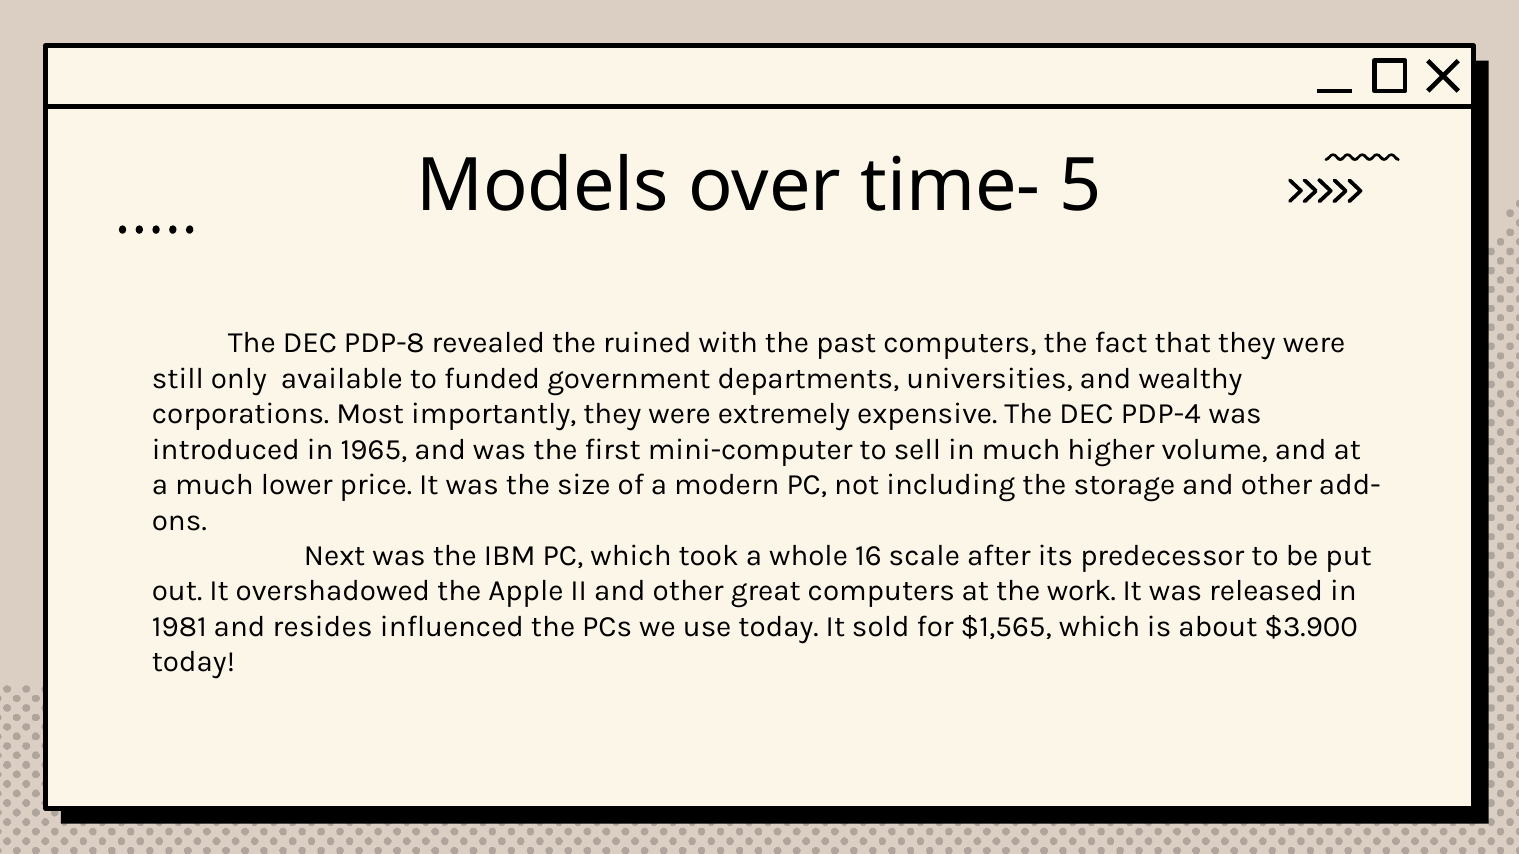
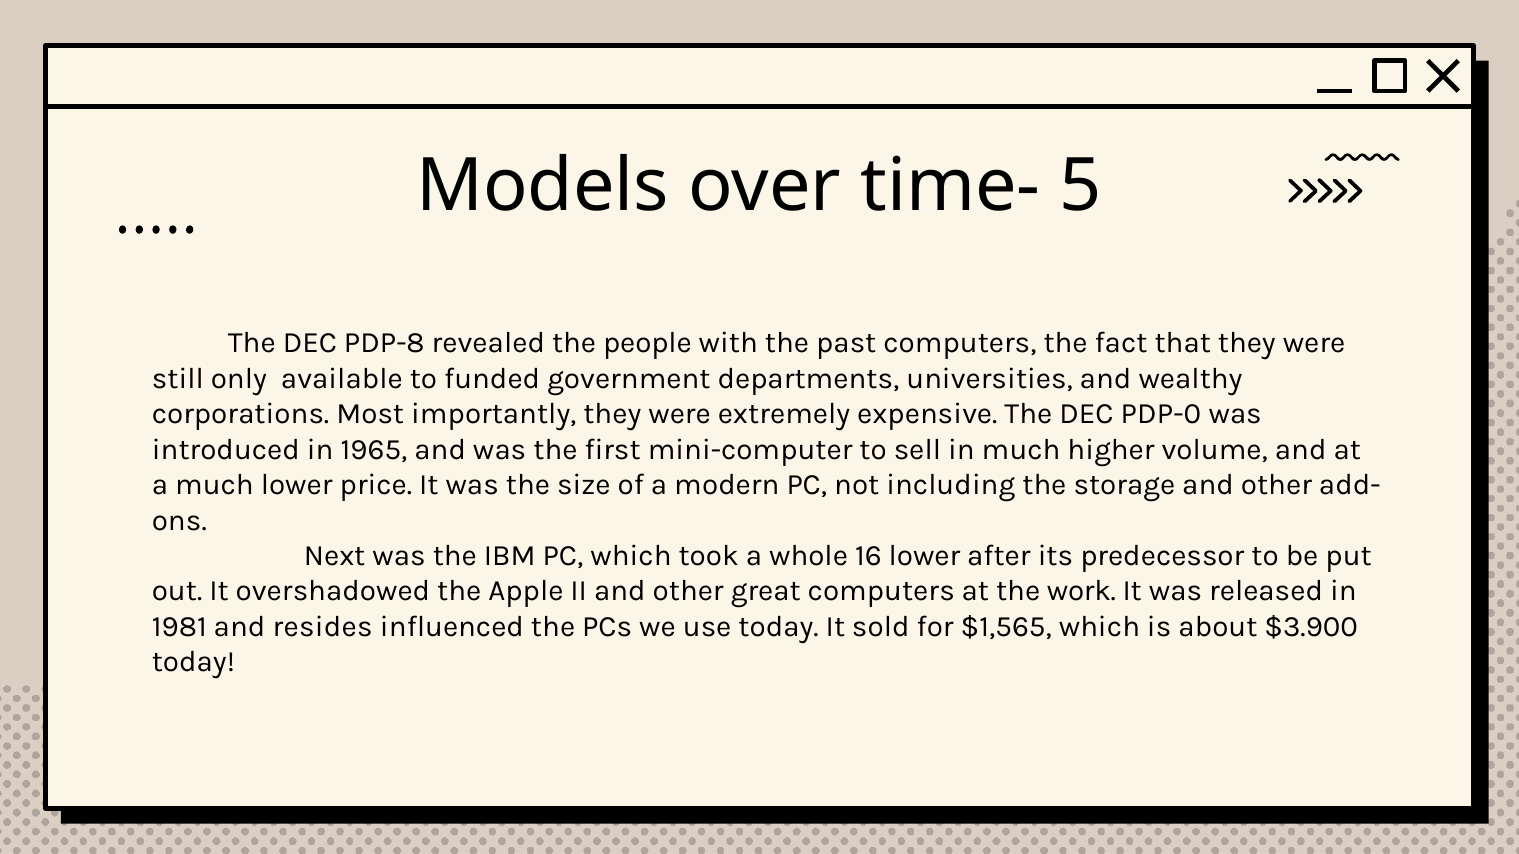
ruined: ruined -> people
PDP-4: PDP-4 -> PDP-0
16 scale: scale -> lower
